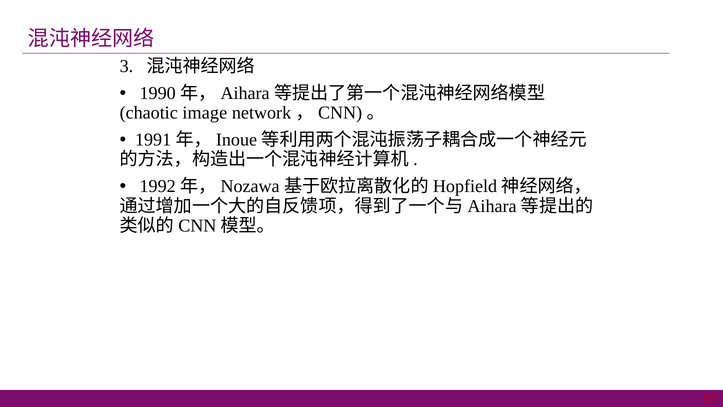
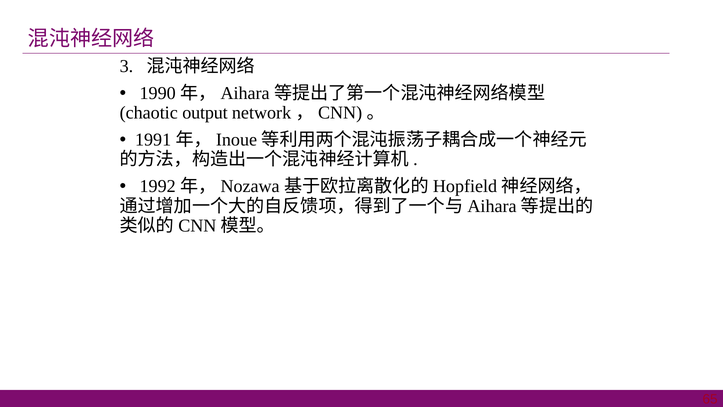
image: image -> output
